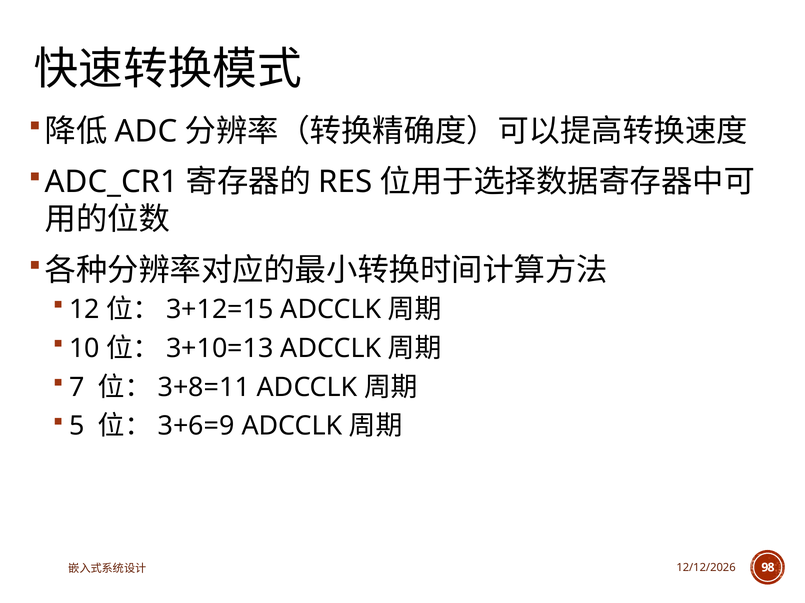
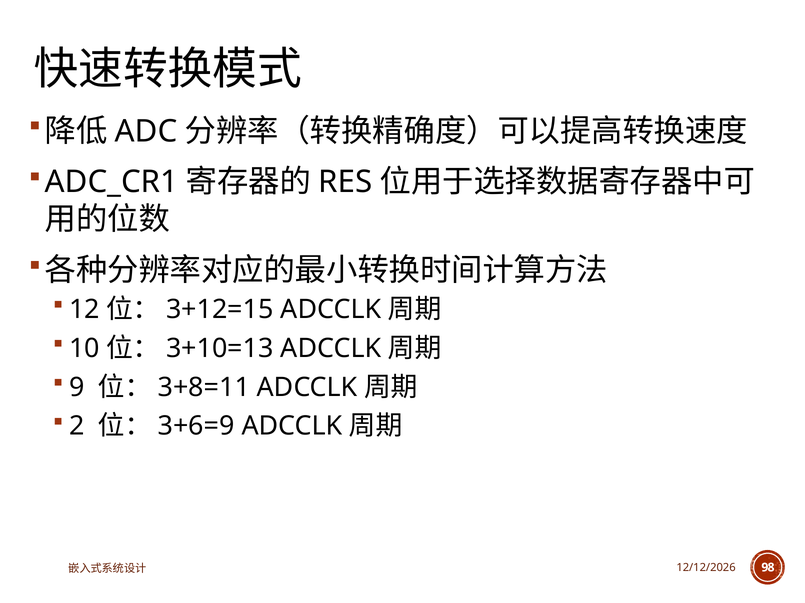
7: 7 -> 9
5: 5 -> 2
